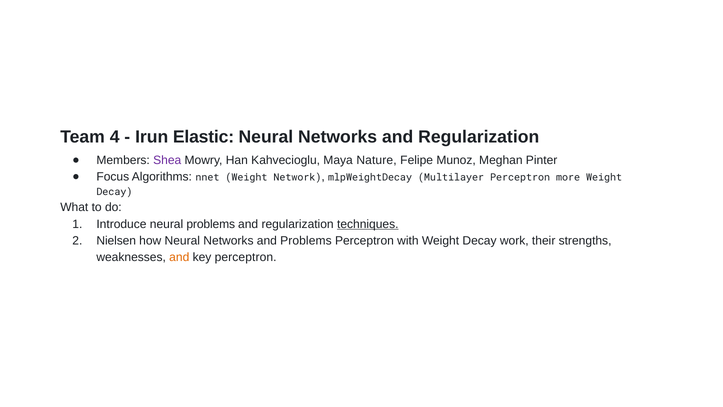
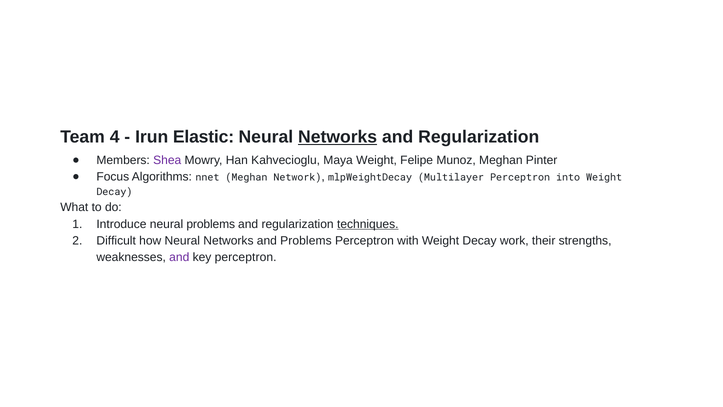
Networks at (338, 137) underline: none -> present
Maya Nature: Nature -> Weight
nnet Weight: Weight -> Meghan
more: more -> into
Nielsen: Nielsen -> Difficult
and at (179, 257) colour: orange -> purple
